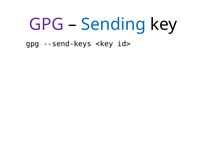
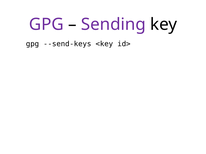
Sending colour: blue -> purple
